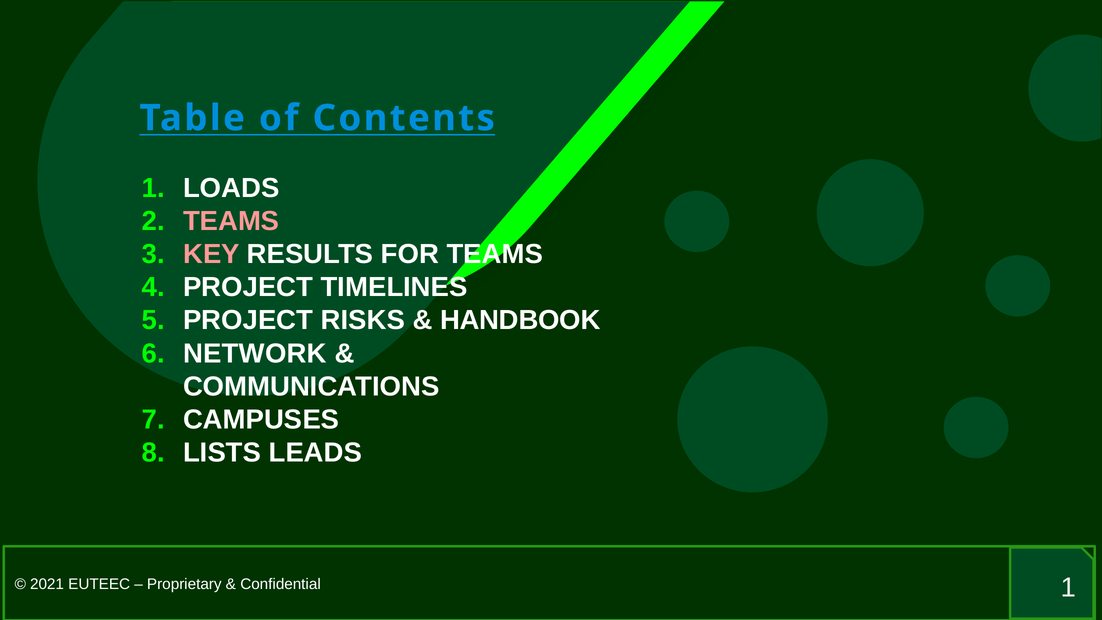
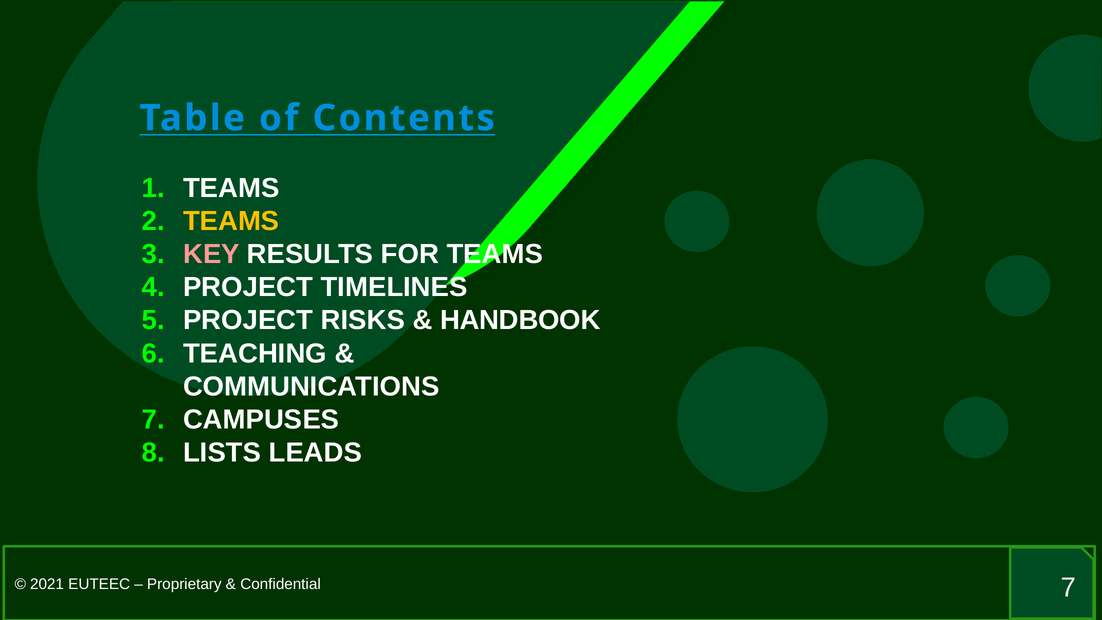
LOADS at (231, 188): LOADS -> TEAMS
TEAMS at (231, 221) colour: pink -> yellow
NETWORK: NETWORK -> TEACHING
Confidential 1: 1 -> 7
